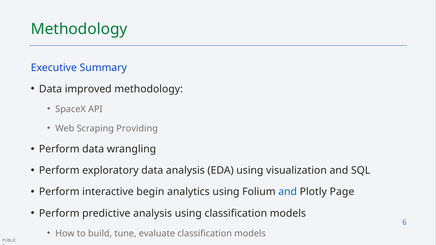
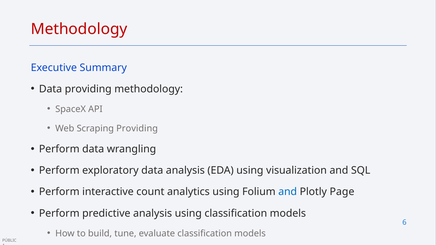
Methodology at (79, 29) colour: green -> red
Data improved: improved -> providing
begin: begin -> count
